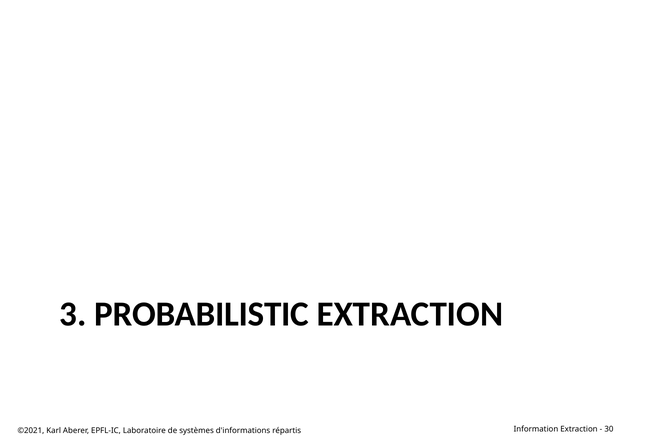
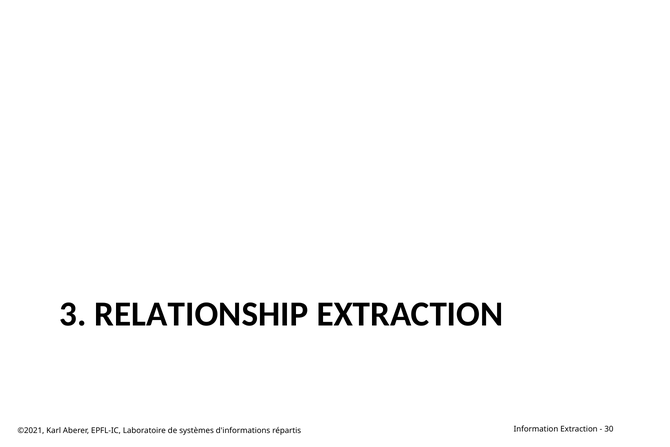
PROBABILISTIC: PROBABILISTIC -> RELATIONSHIP
